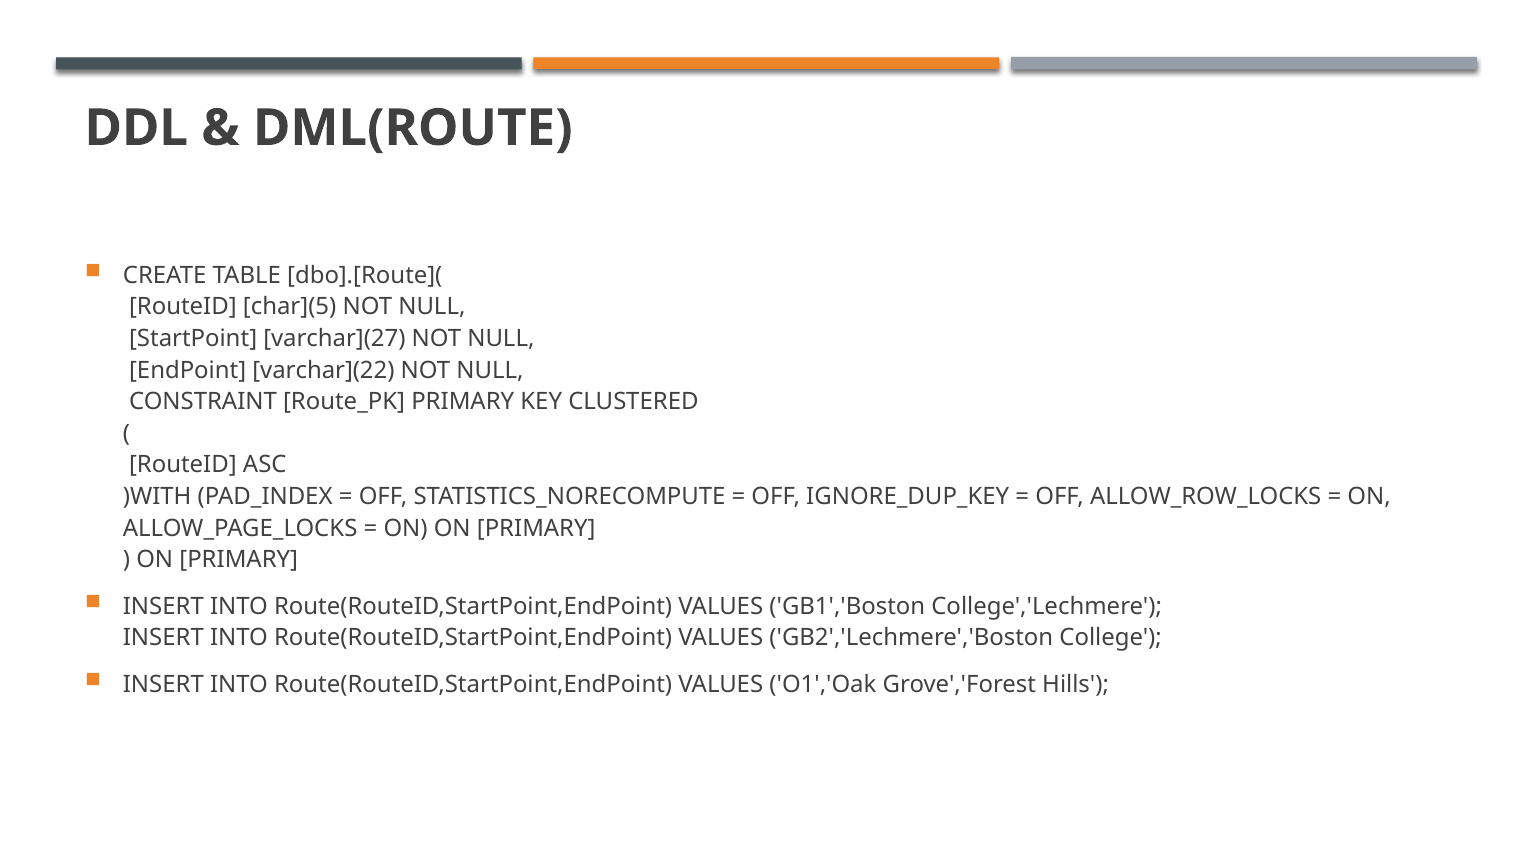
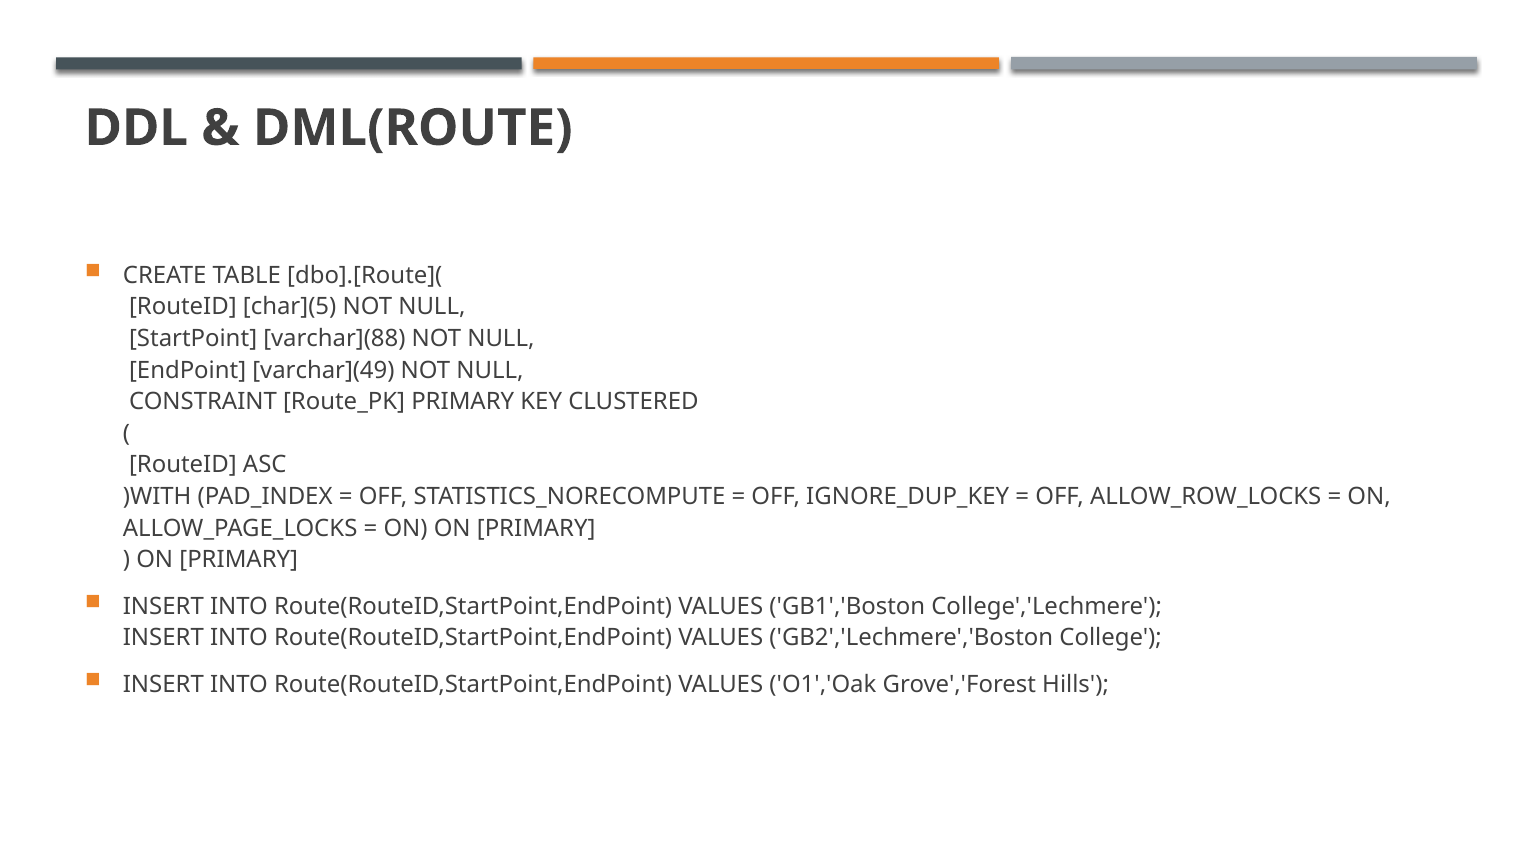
varchar](27: varchar](27 -> varchar](88
varchar](22: varchar](22 -> varchar](49
